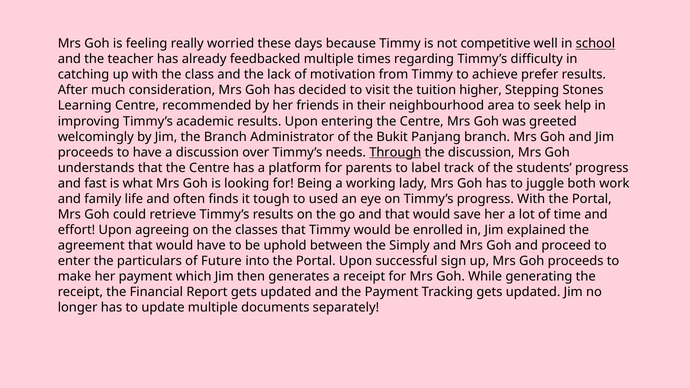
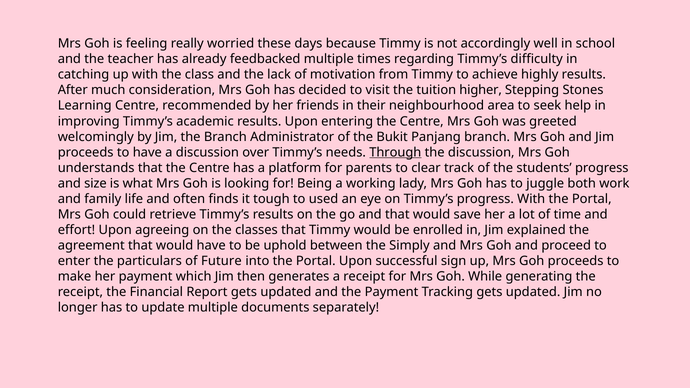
competitive: competitive -> accordingly
school underline: present -> none
prefer: prefer -> highly
label: label -> clear
fast: fast -> size
